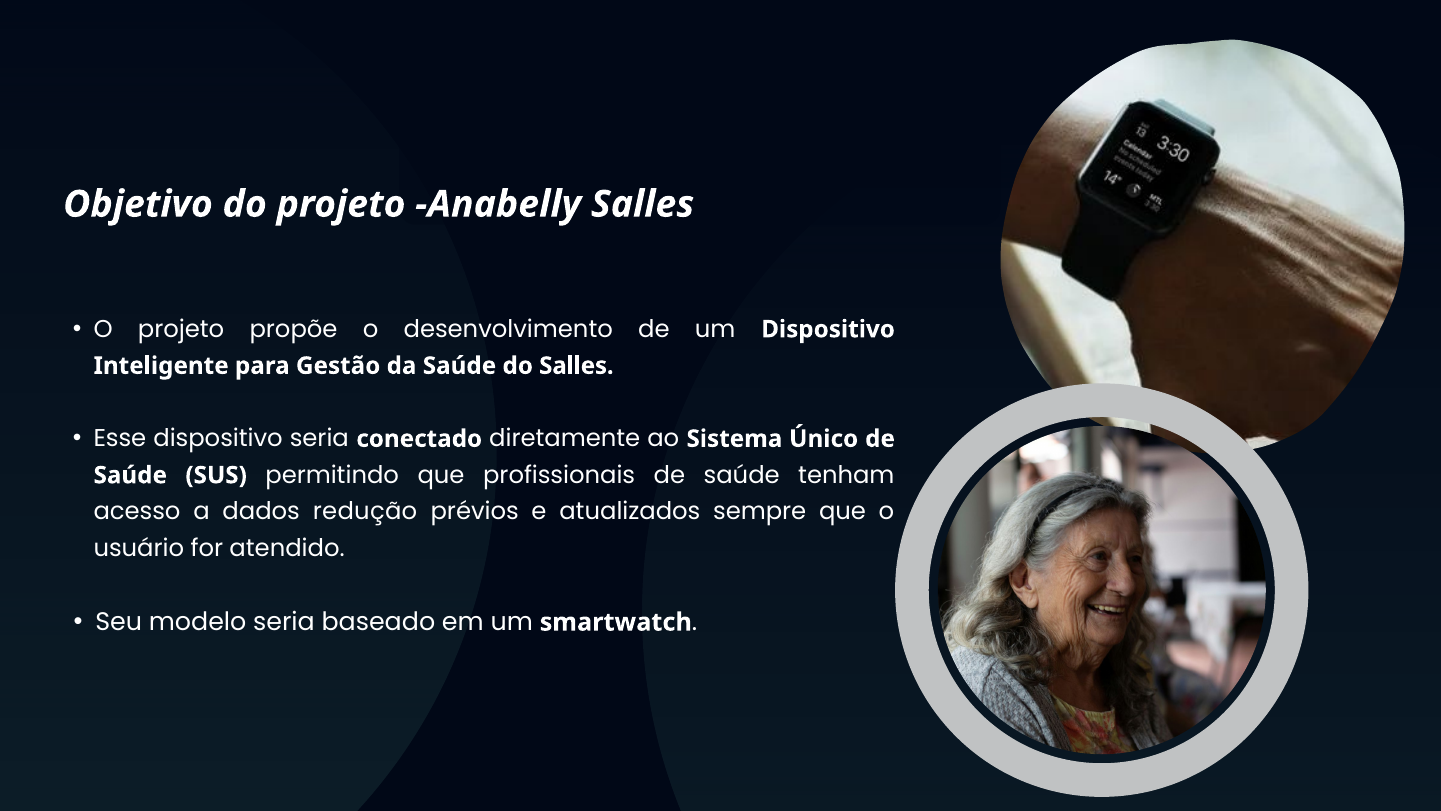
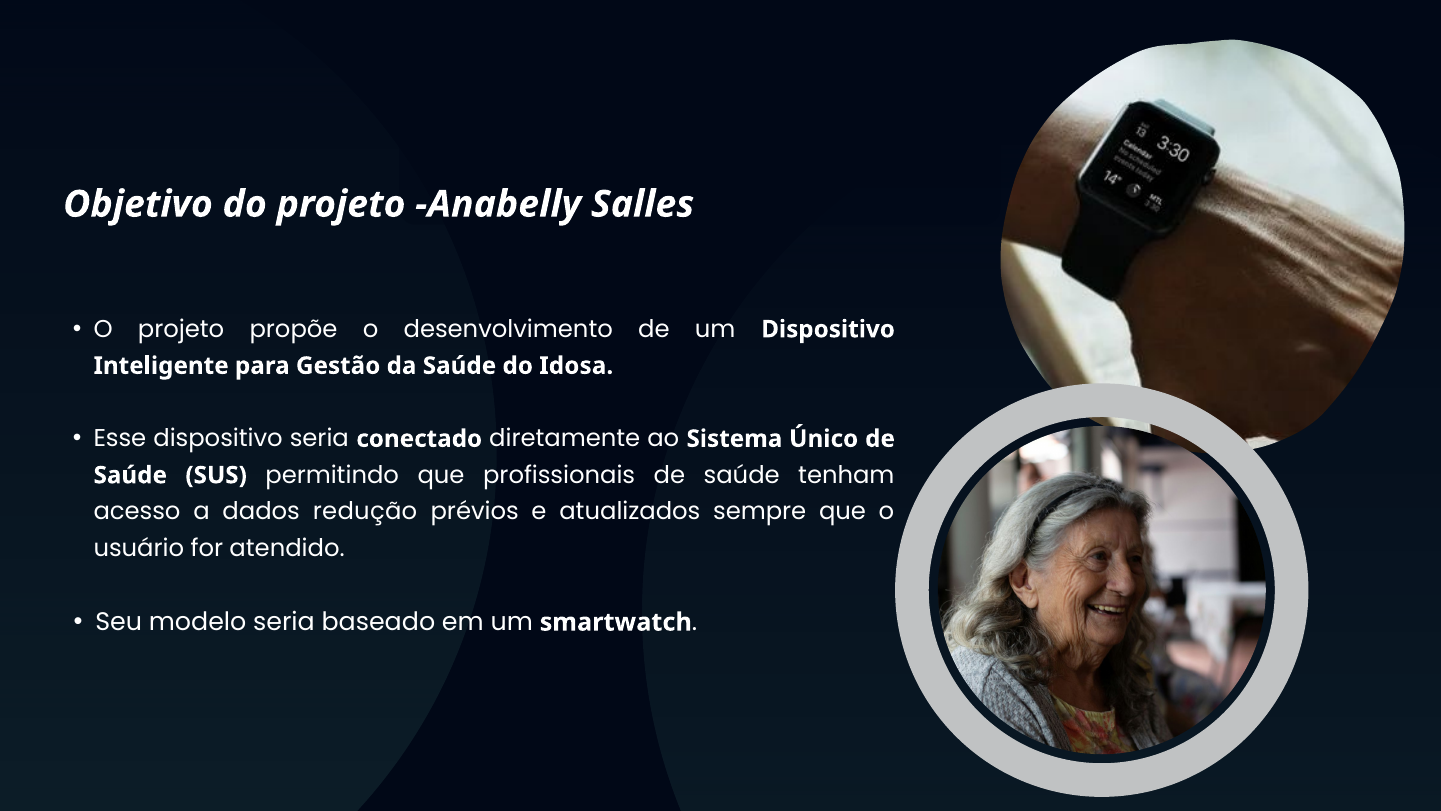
do Salles: Salles -> Idosa
